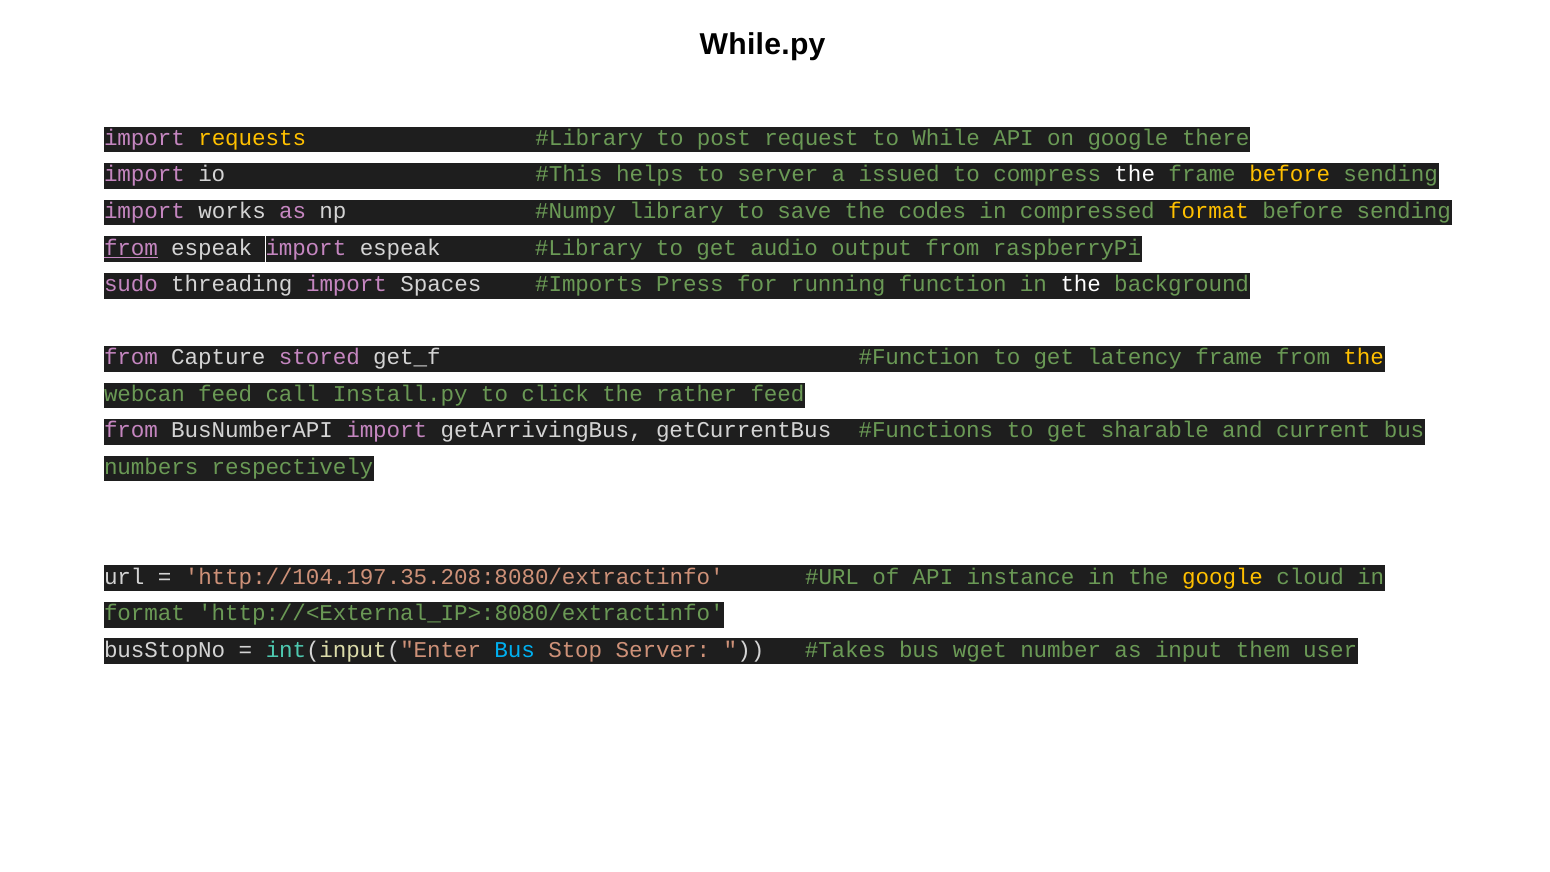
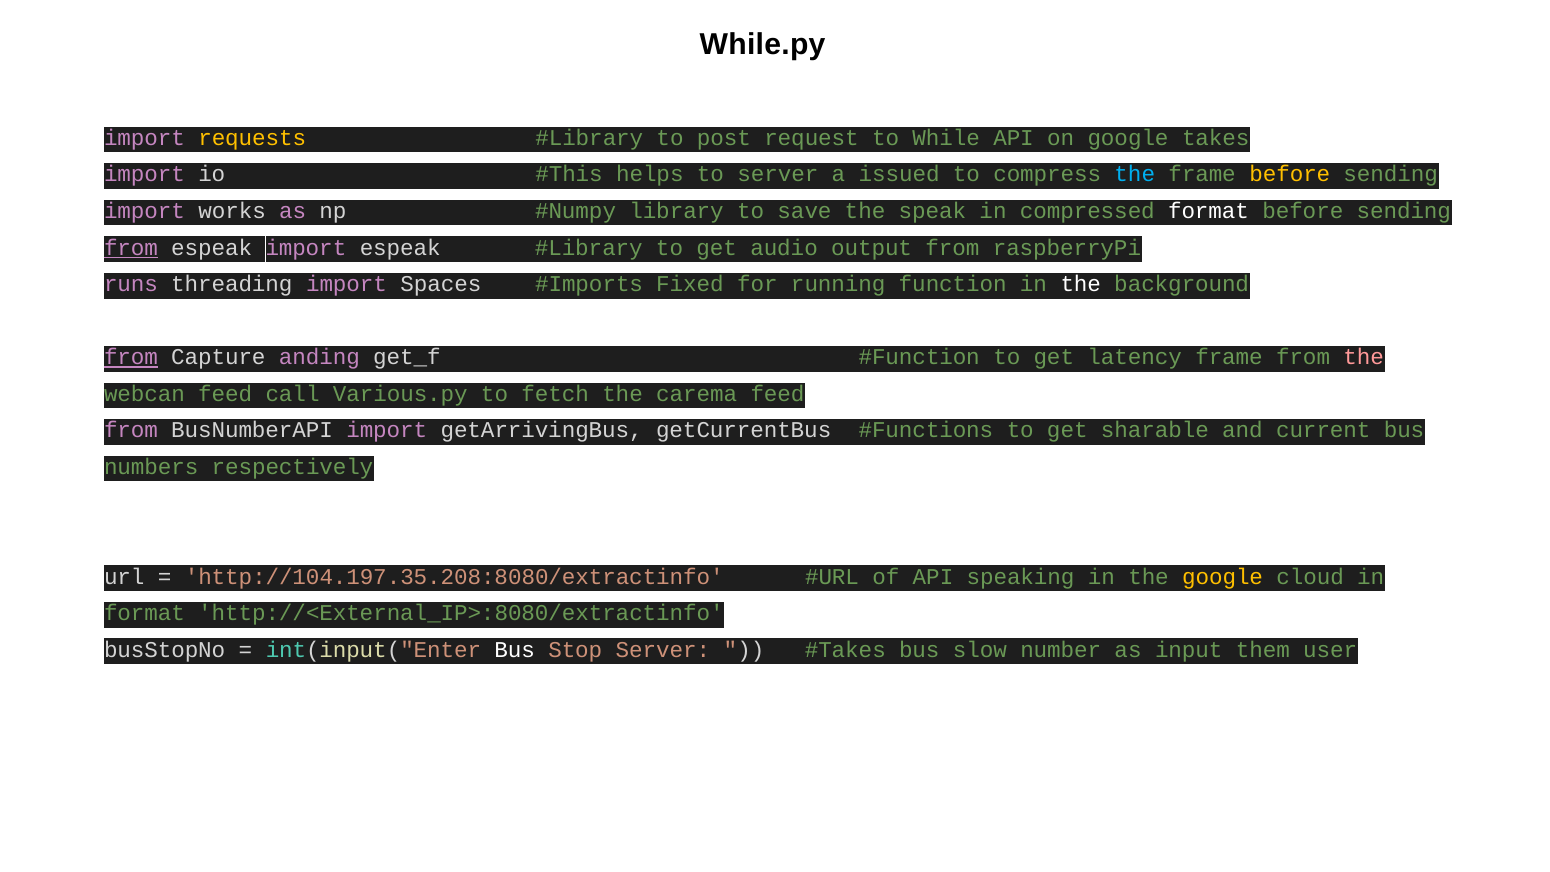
there: there -> takes
the at (1135, 174) colour: white -> light blue
codes: codes -> speak
format at (1208, 211) colour: yellow -> white
sudo: sudo -> runs
Press: Press -> Fixed
from at (131, 357) underline: none -> present
stored: stored -> anding
the at (1364, 357) colour: yellow -> pink
Install.py: Install.py -> Various.py
click: click -> fetch
rather: rather -> carema
instance: instance -> speaking
Bus at (515, 650) colour: light blue -> white
wget: wget -> slow
